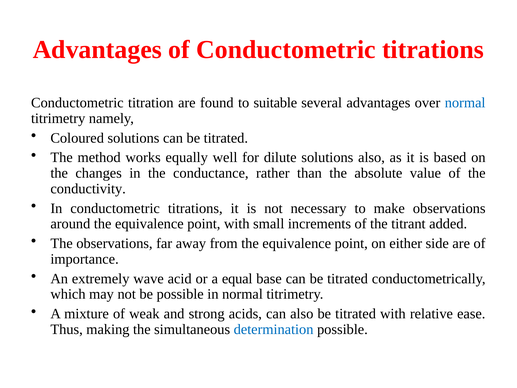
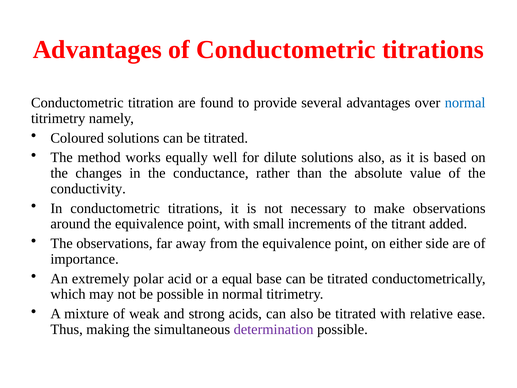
suitable: suitable -> provide
wave: wave -> polar
determination colour: blue -> purple
